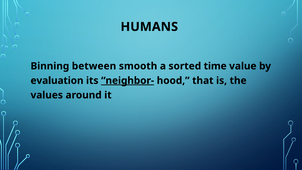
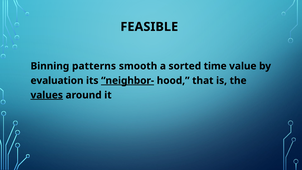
HUMANS: HUMANS -> FEASIBLE
between: between -> patterns
values underline: none -> present
